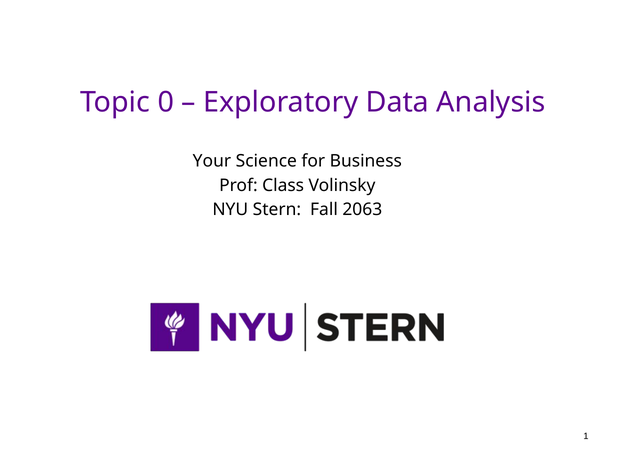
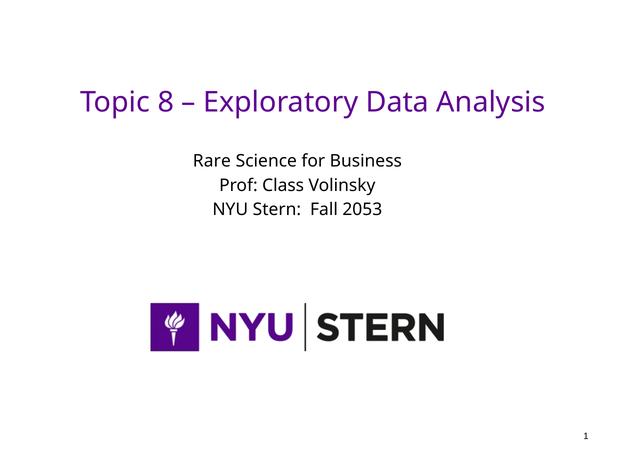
0: 0 -> 8
Your: Your -> Rare
2063: 2063 -> 2053
